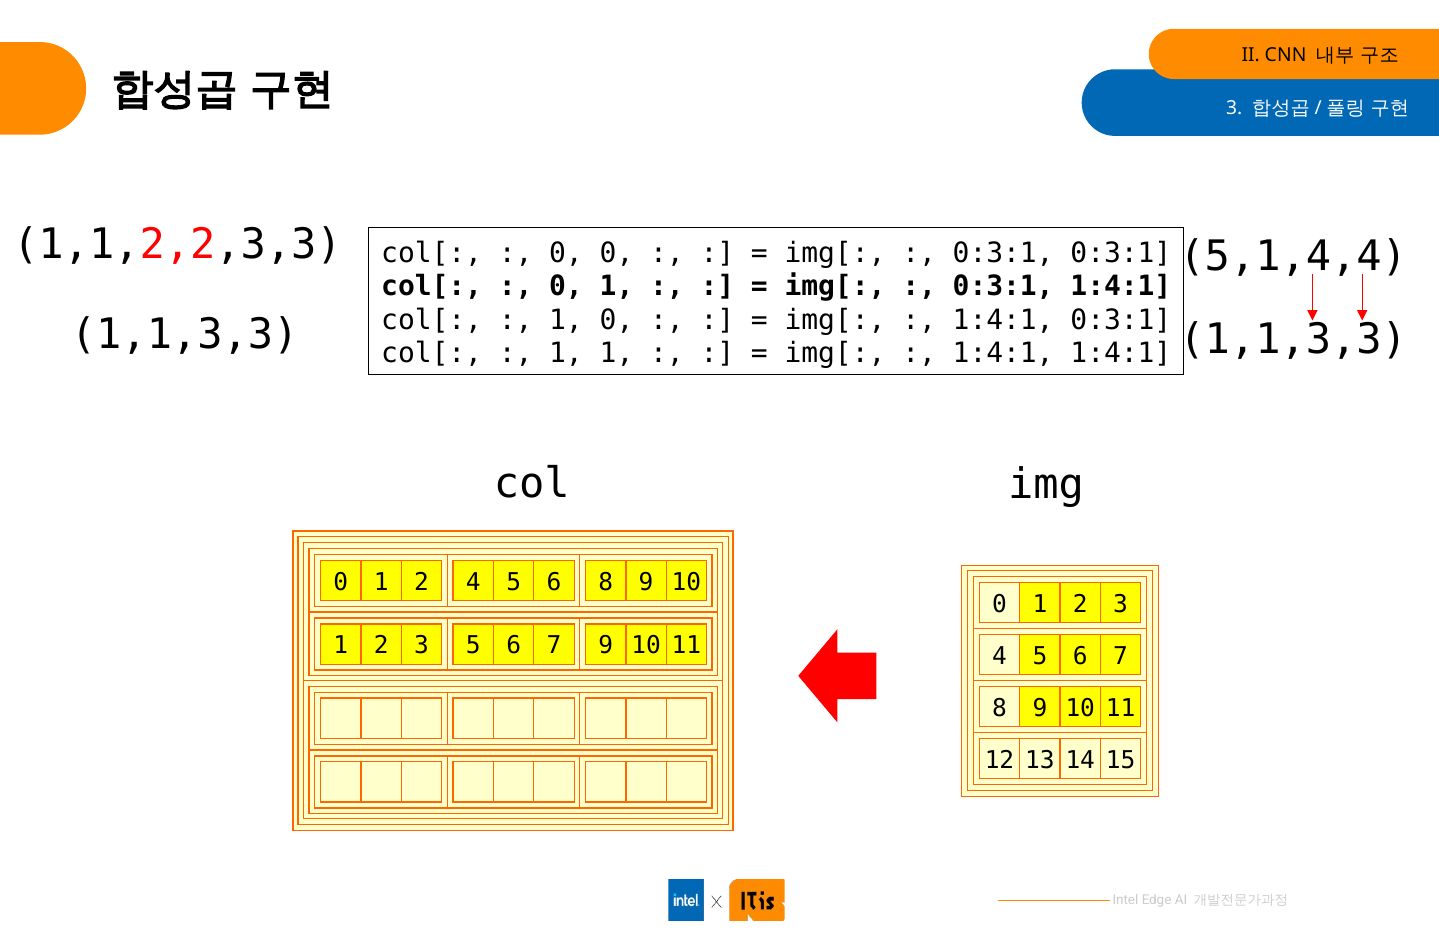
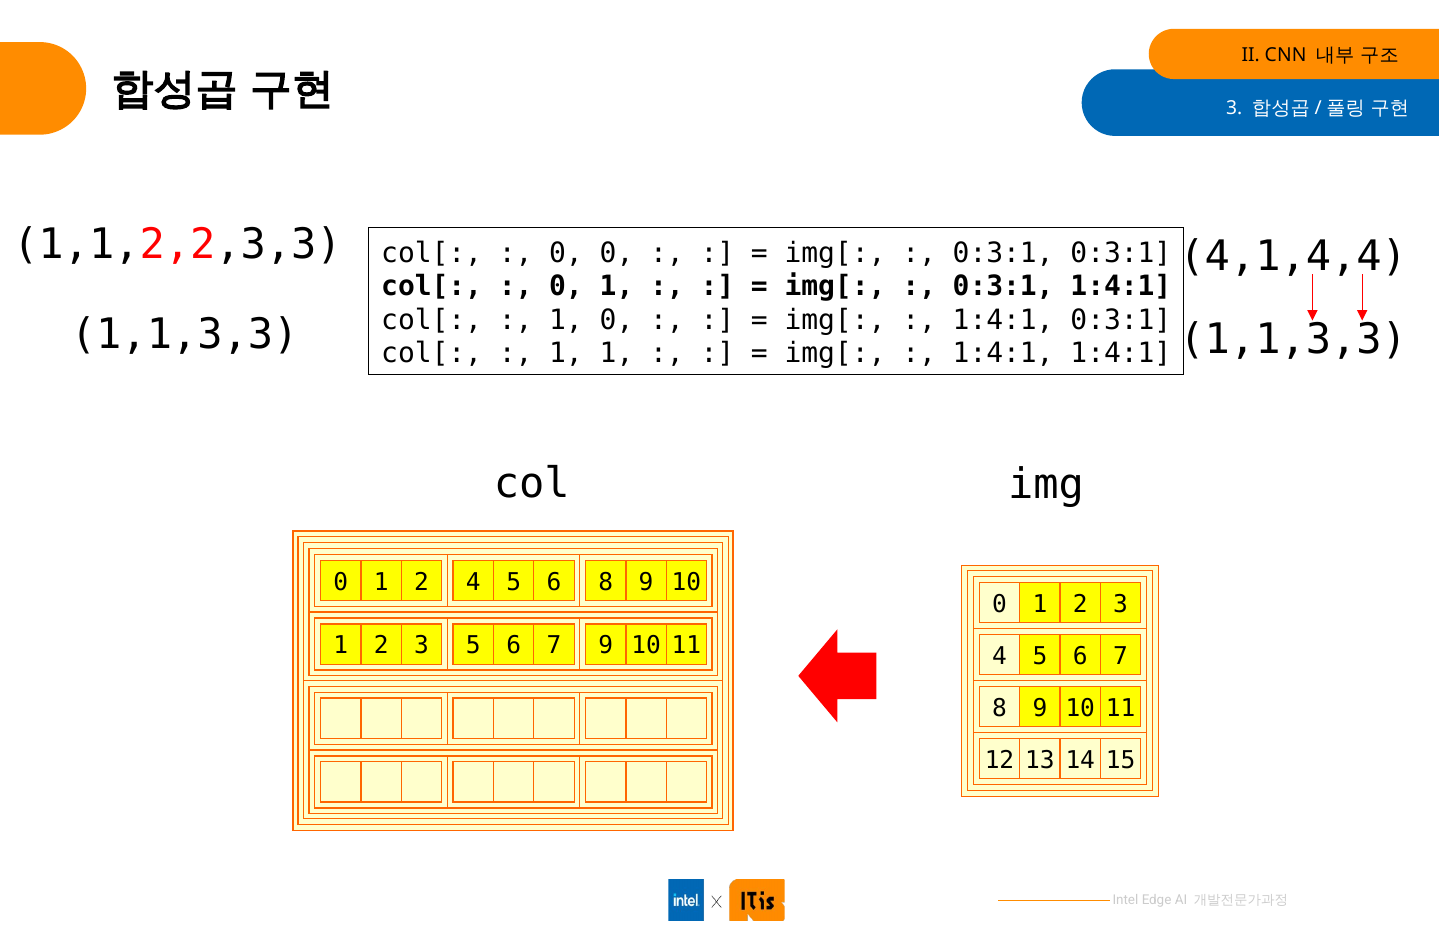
5,1,4,4: 5,1,4,4 -> 4,1,4,4
